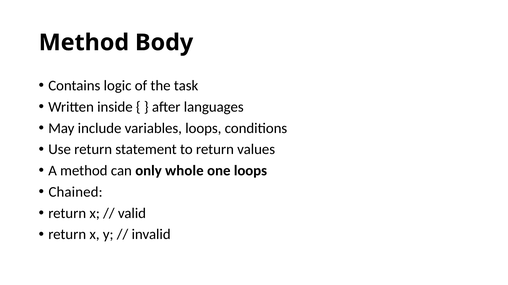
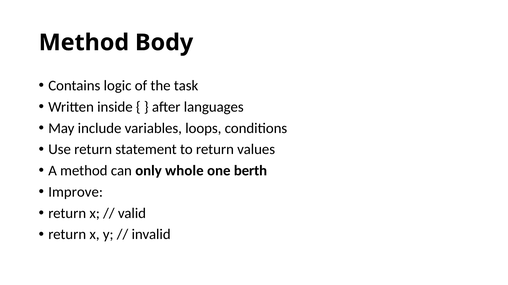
one loops: loops -> berth
Chained: Chained -> Improve
